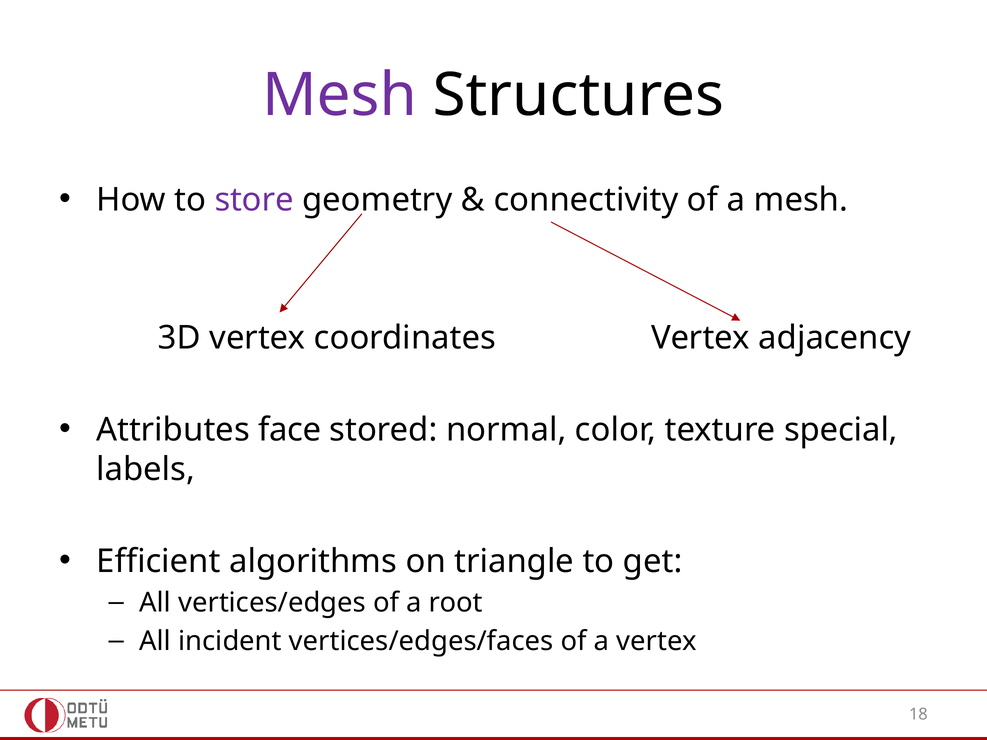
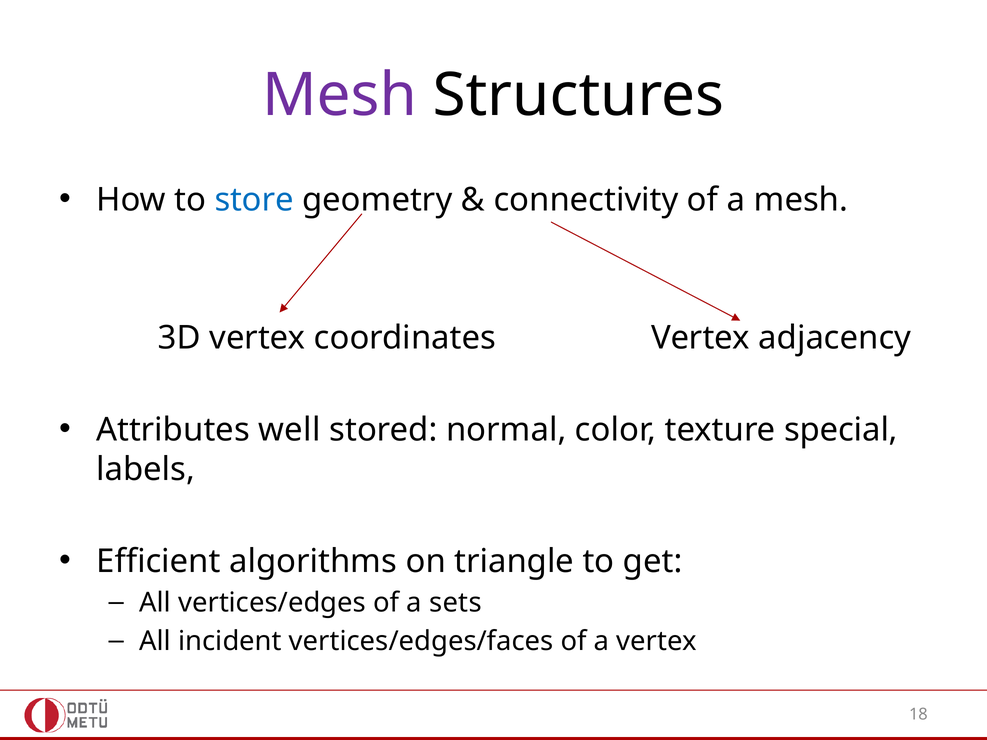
store colour: purple -> blue
face: face -> well
root: root -> sets
